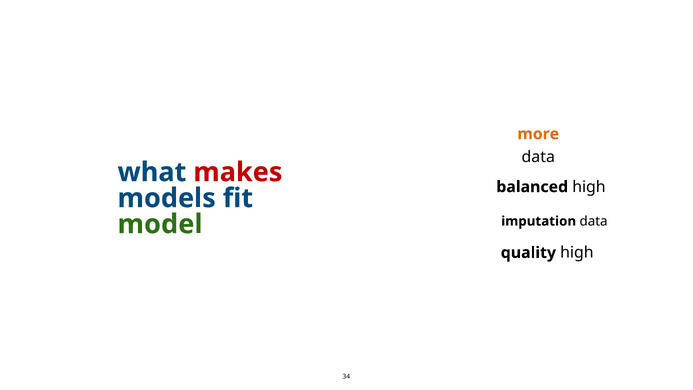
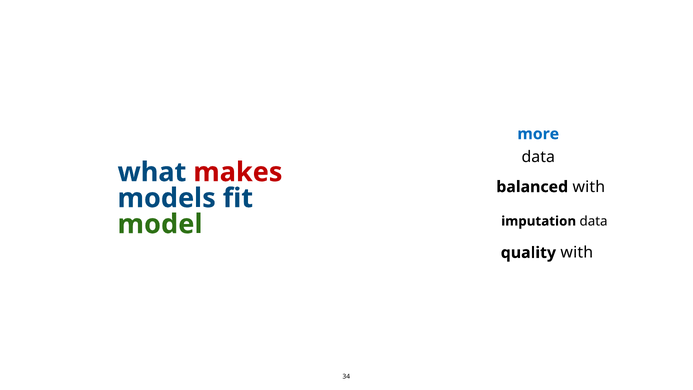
more colour: orange -> blue
balanced high: high -> with
quality high: high -> with
